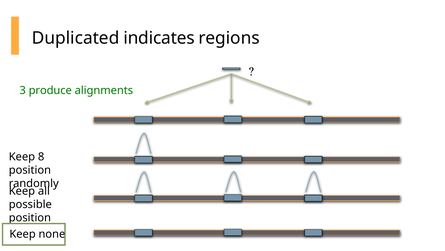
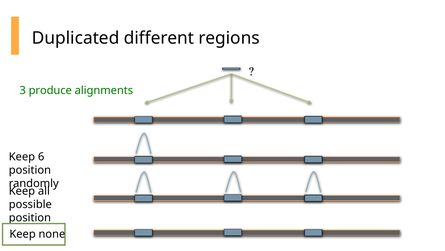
indicates: indicates -> different
8: 8 -> 6
